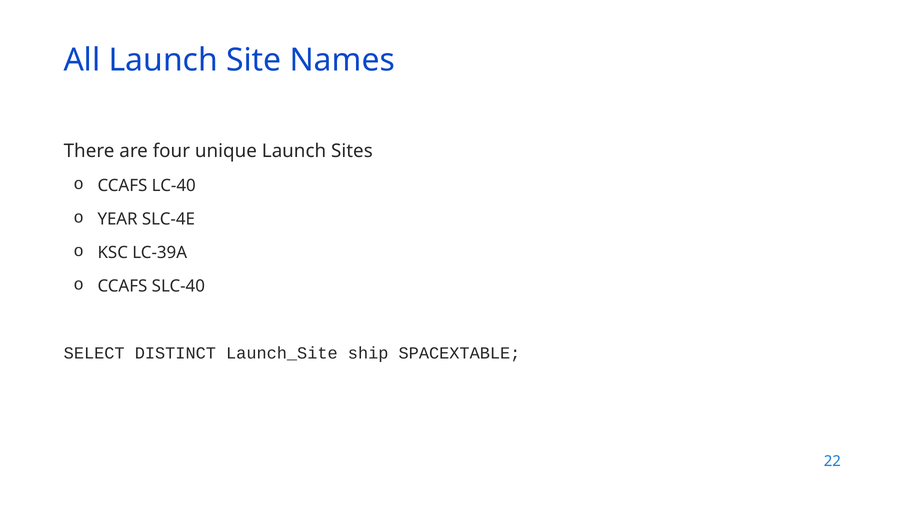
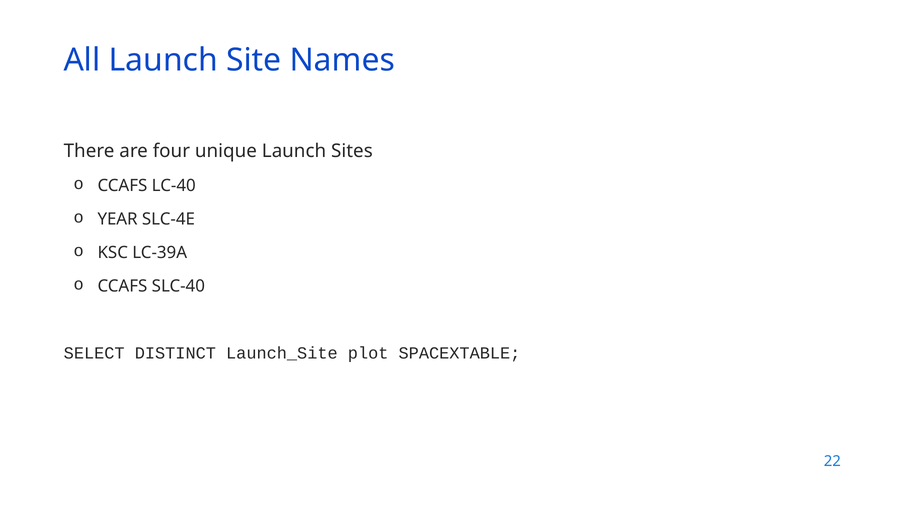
ship: ship -> plot
